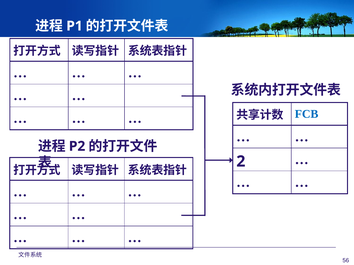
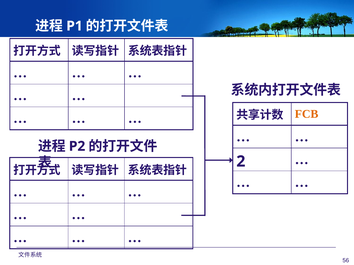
FCB colour: blue -> orange
